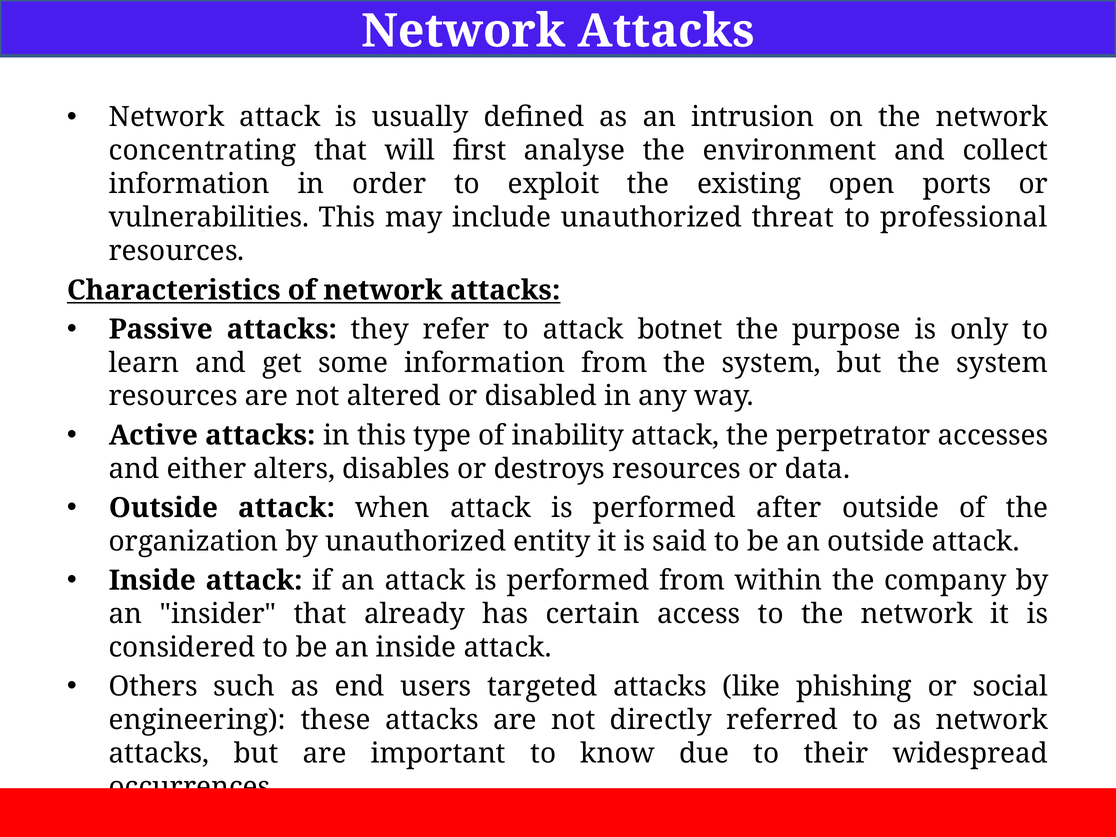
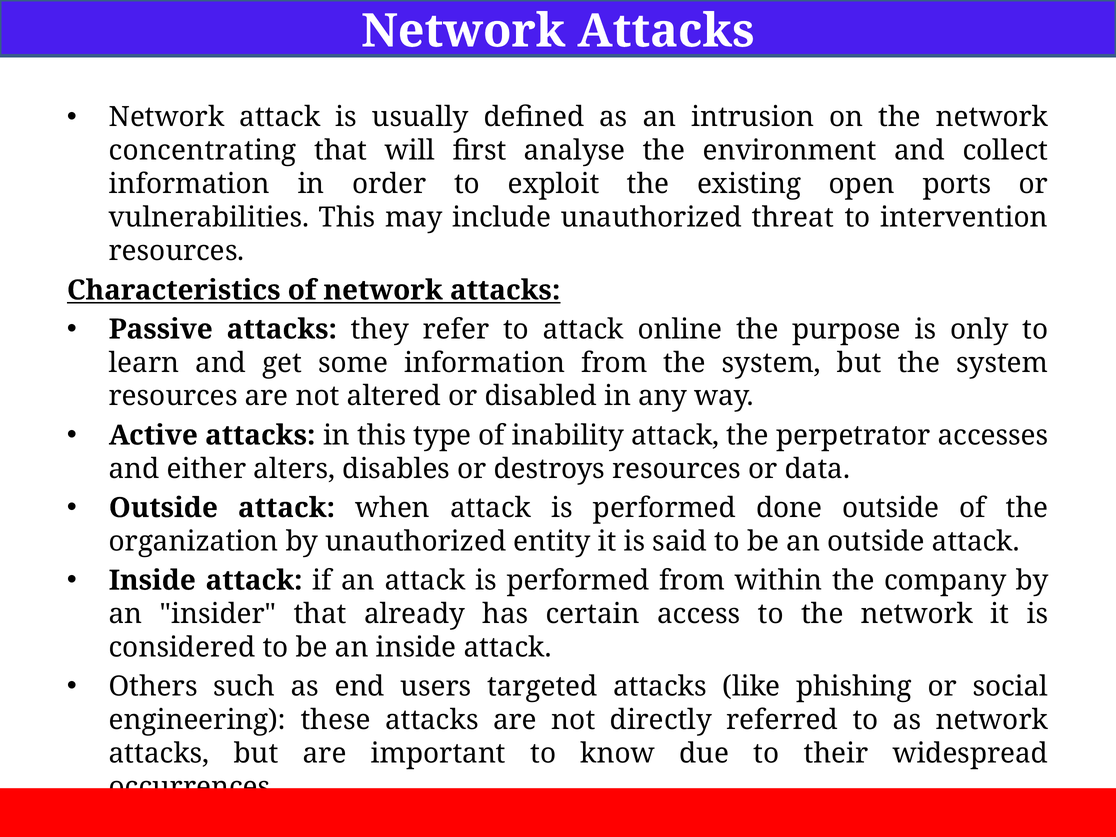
professional: professional -> intervention
botnet: botnet -> online
after: after -> done
